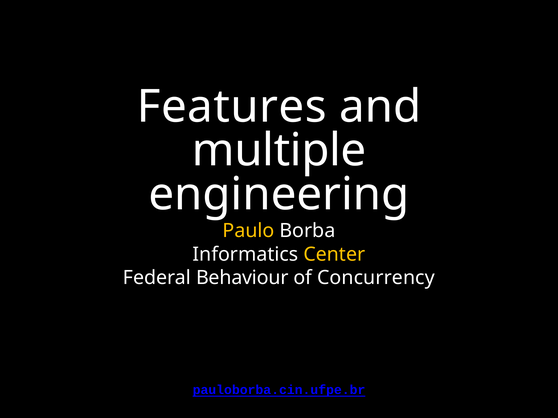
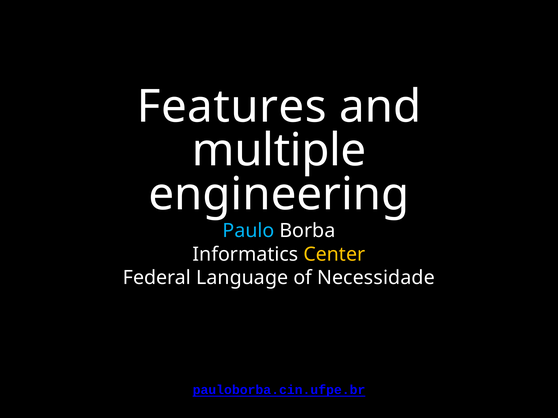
Paulo colour: yellow -> light blue
Behaviour: Behaviour -> Language
Concurrency: Concurrency -> Necessidade
